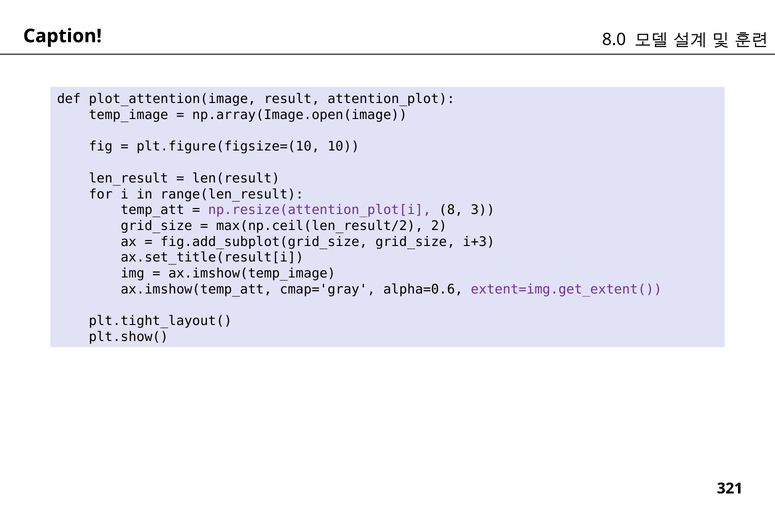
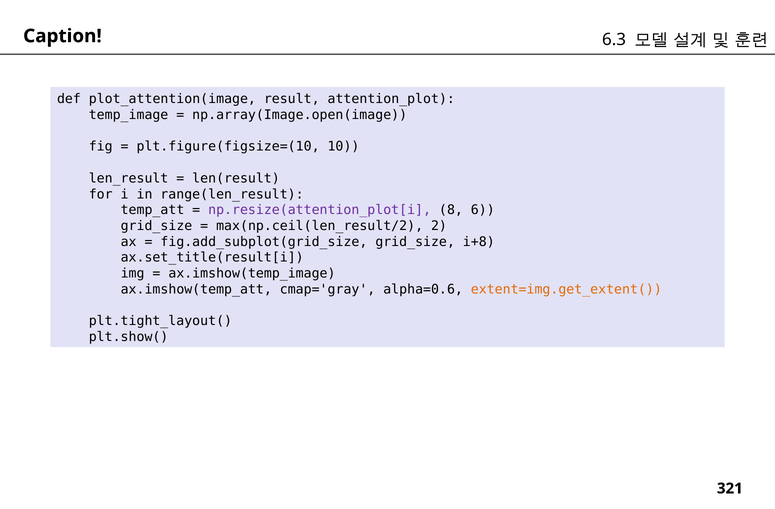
8.0: 8.0 -> 6.3
3: 3 -> 6
i+3: i+3 -> i+8
extent=img.get_extent( colour: purple -> orange
